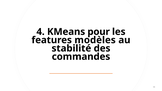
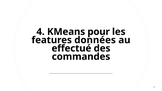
modèles: modèles -> données
stabilité: stabilité -> effectué
